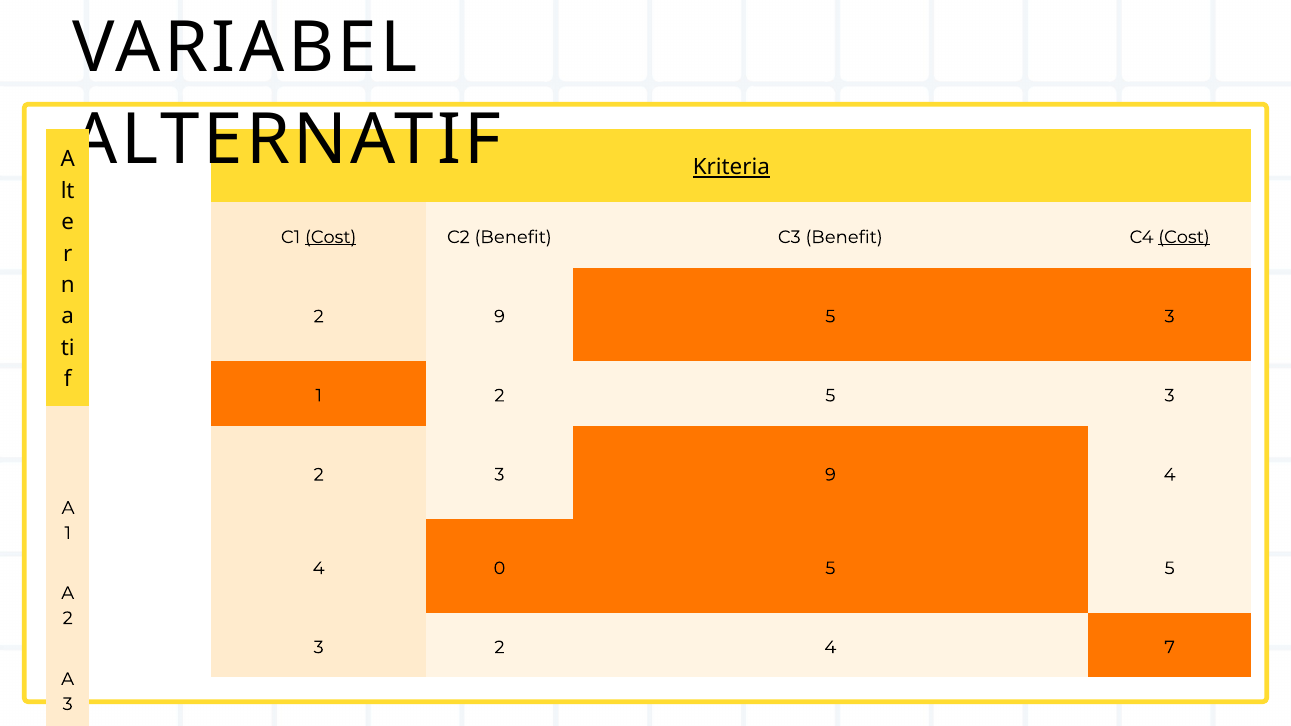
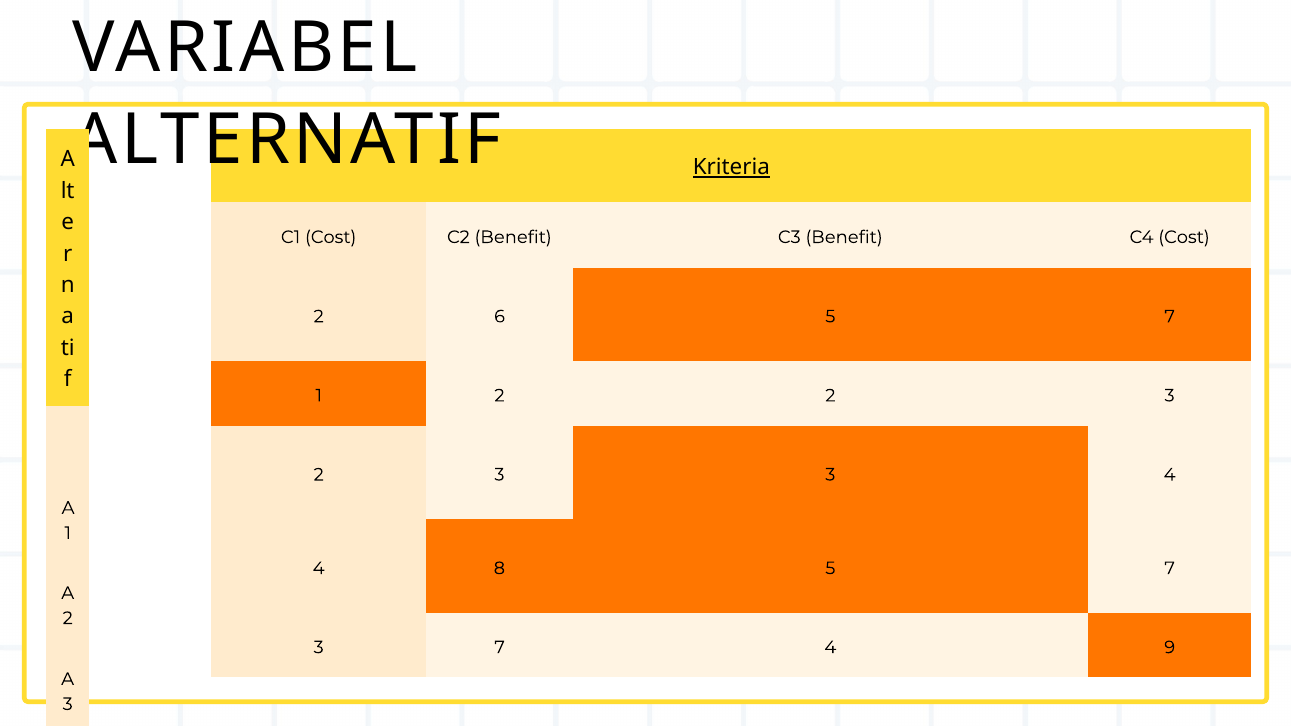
Cost at (331, 237) underline: present -> none
Cost at (1184, 237) underline: present -> none
2 9: 9 -> 6
3 at (1170, 317): 3 -> 7
2 5: 5 -> 2
3 9: 9 -> 3
0: 0 -> 8
5 at (1170, 568): 5 -> 7
2 at (499, 647): 2 -> 7
7: 7 -> 9
